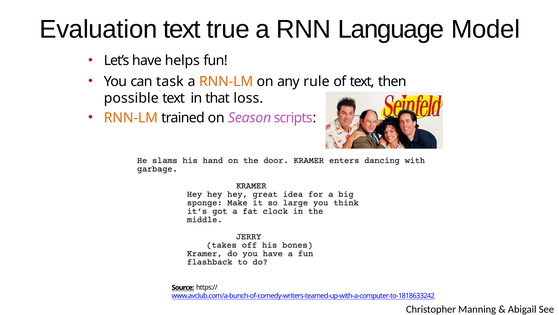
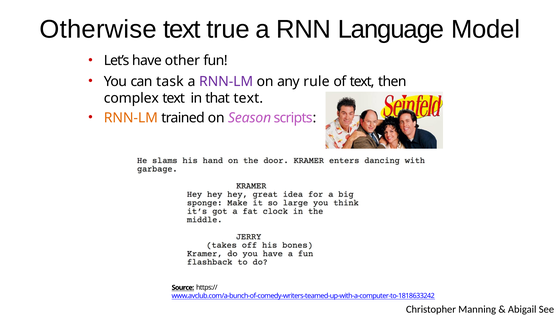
Evaluation: Evaluation -> Otherwise
helps: helps -> other
RNN-LM at (226, 81) colour: orange -> purple
possible: possible -> complex
that loss: loss -> text
